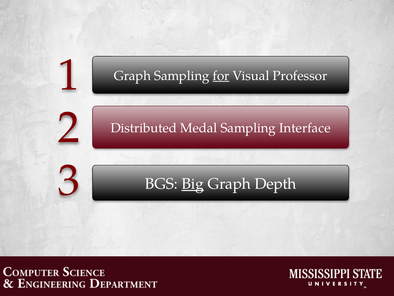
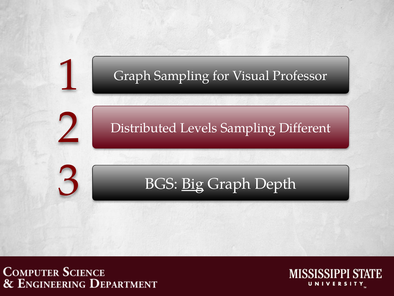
for underline: present -> none
Medal: Medal -> Levels
Interface: Interface -> Different
